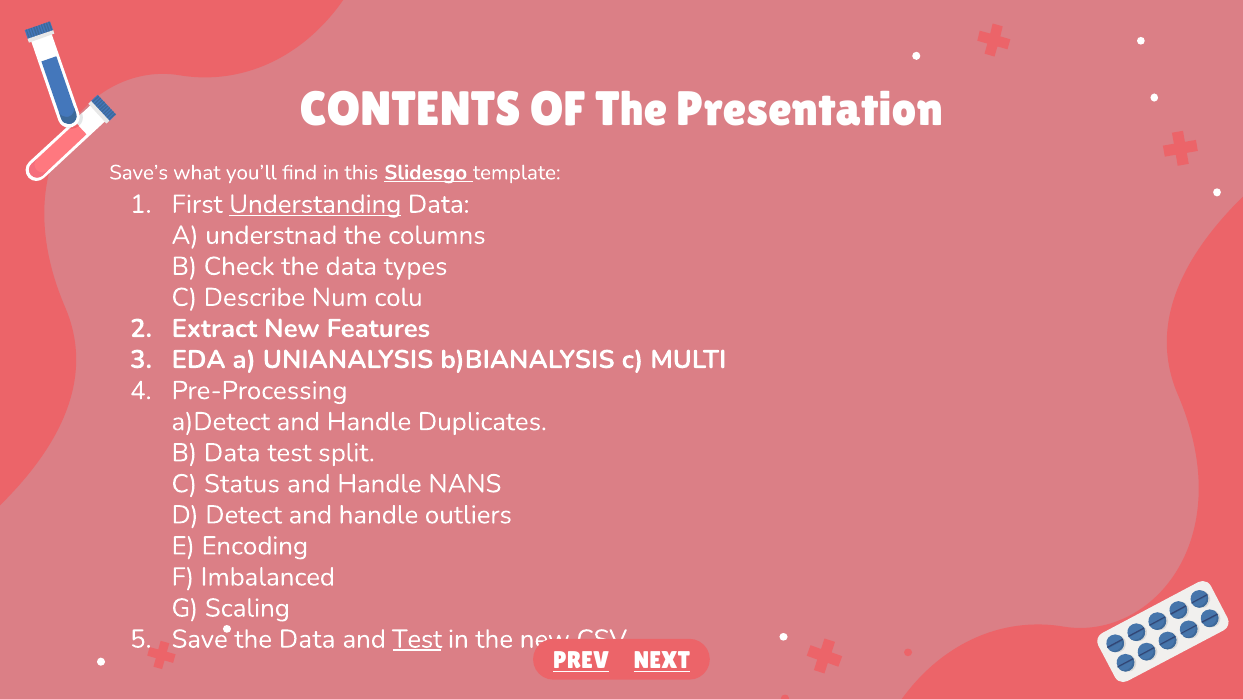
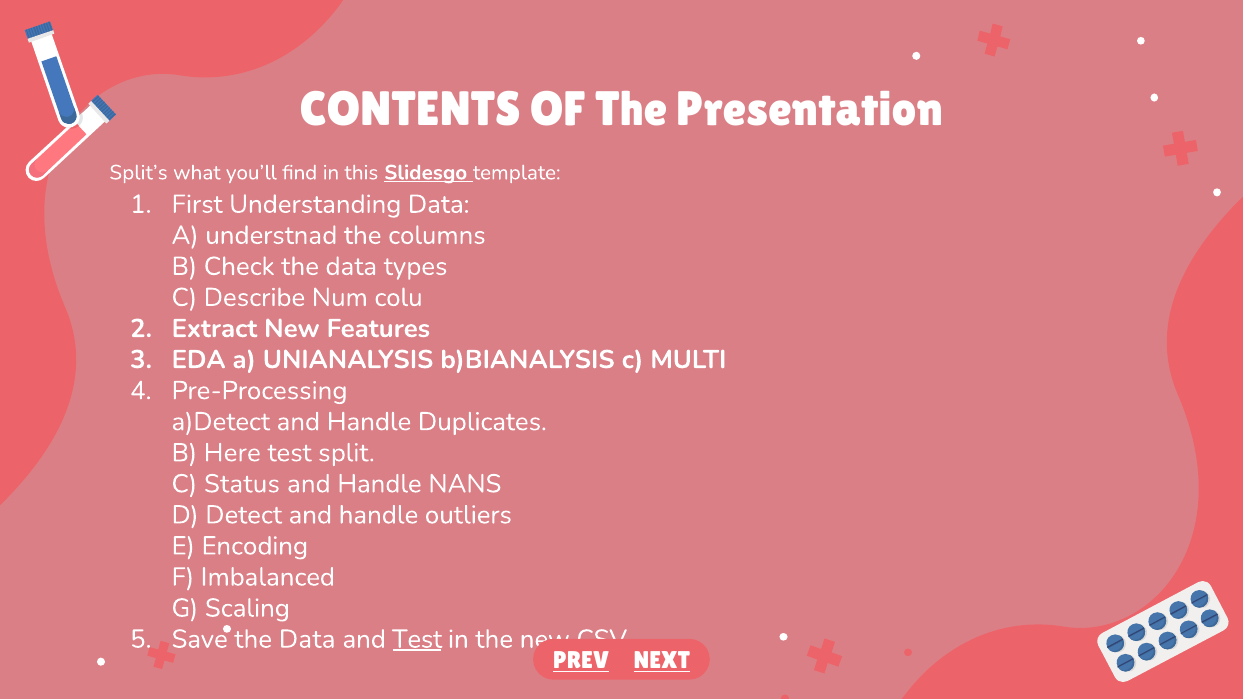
Save’s: Save’s -> Split’s
Understanding underline: present -> none
B Data: Data -> Here
